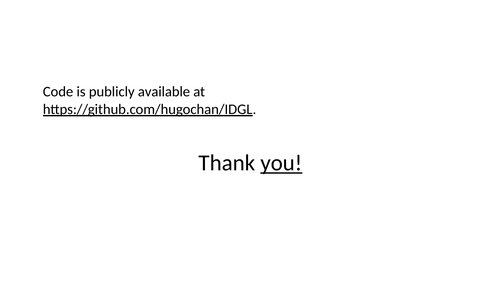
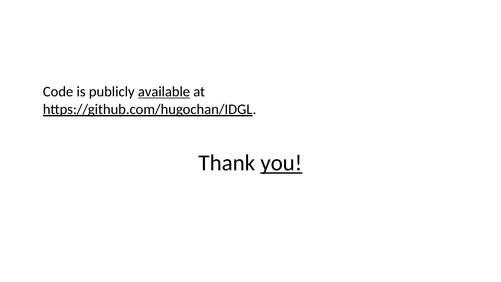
available underline: none -> present
